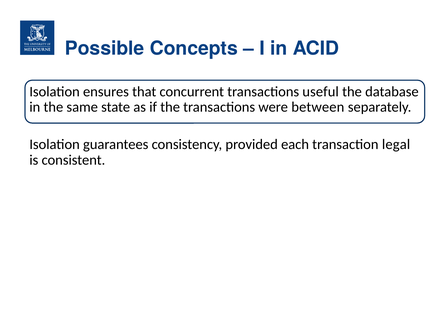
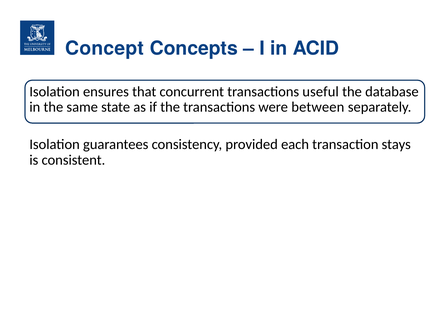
Possible: Possible -> Concept
legal: legal -> stays
